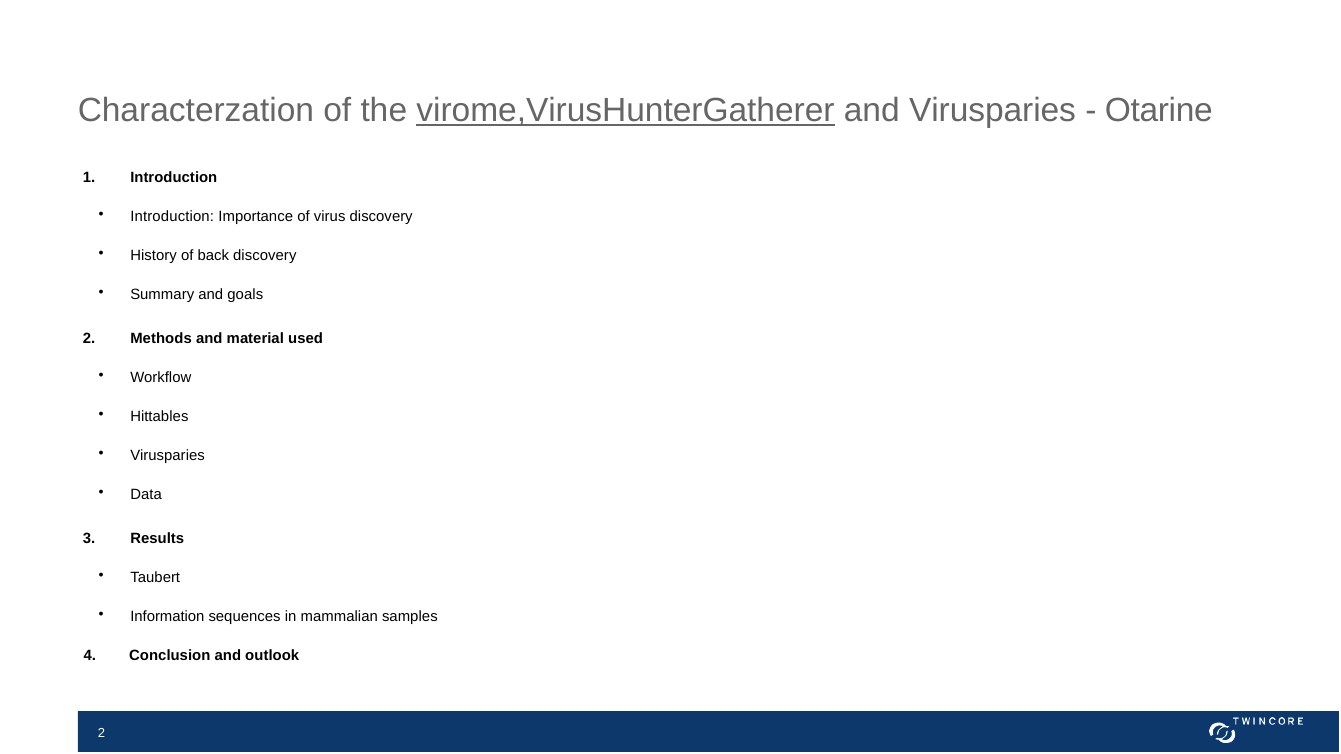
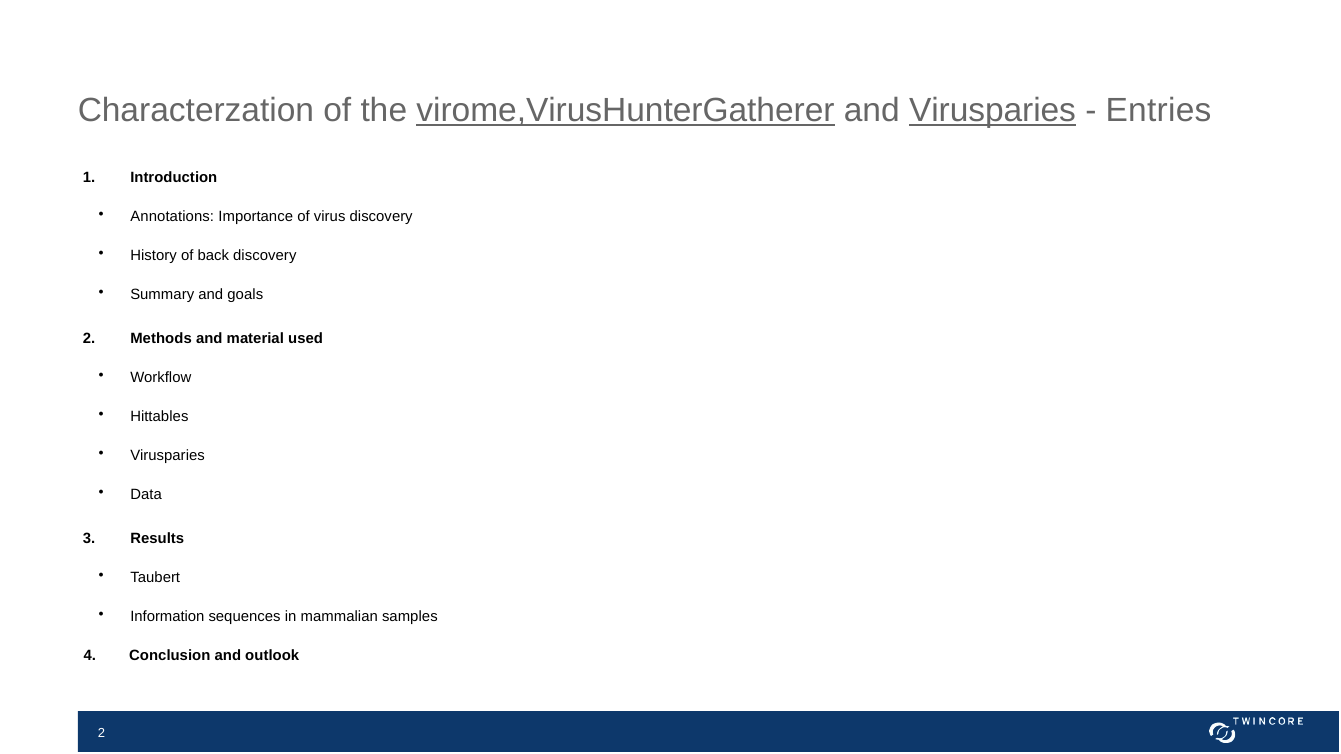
Virusparies at (993, 111) underline: none -> present
Otarine: Otarine -> Entries
Introduction at (172, 217): Introduction -> Annotations
